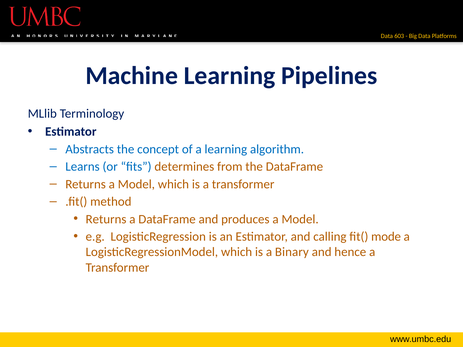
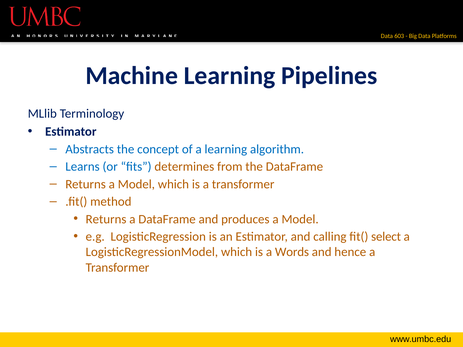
mode: mode -> select
Binary: Binary -> Words
